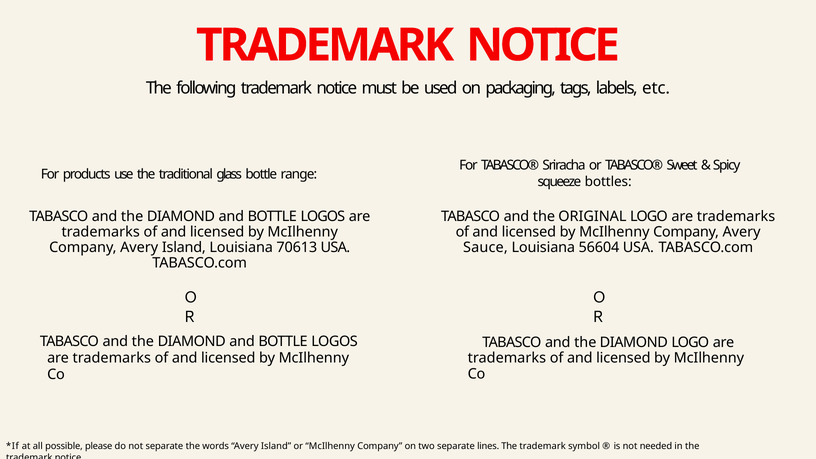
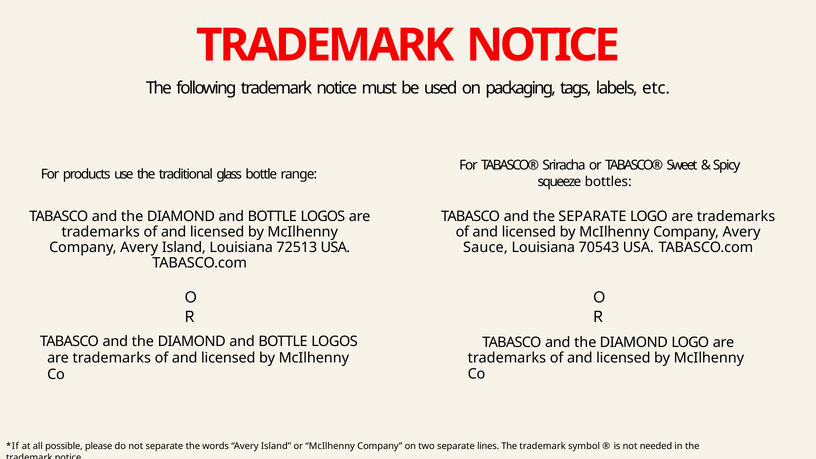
the ORIGINAL: ORIGINAL -> SEPARATE
70613: 70613 -> 72513
56604: 56604 -> 70543
